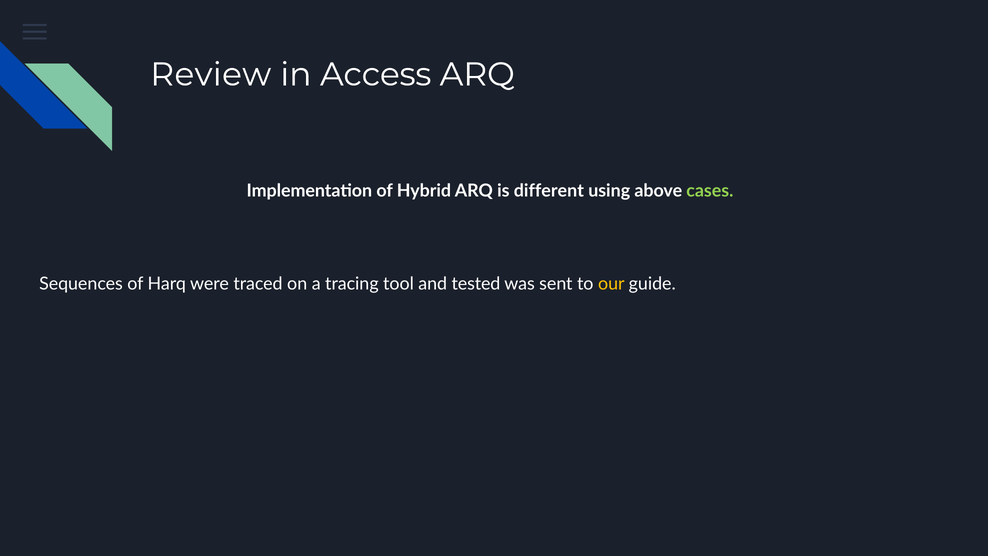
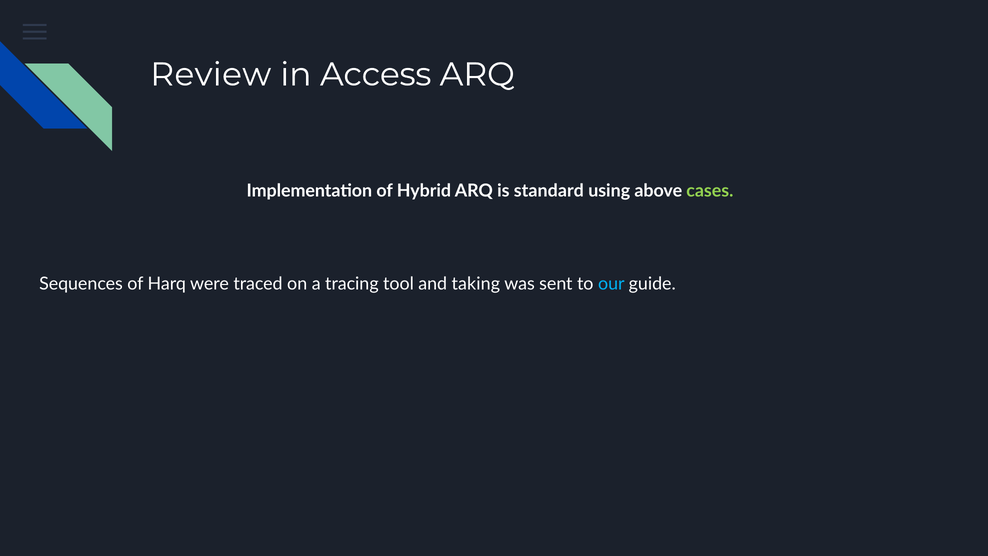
different: different -> standard
tested: tested -> taking
our colour: yellow -> light blue
